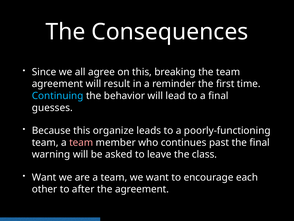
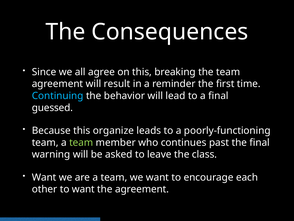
guesses: guesses -> guessed
team at (81, 142) colour: pink -> light green
to after: after -> want
